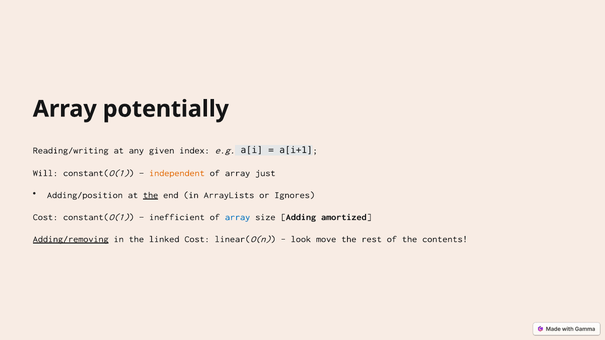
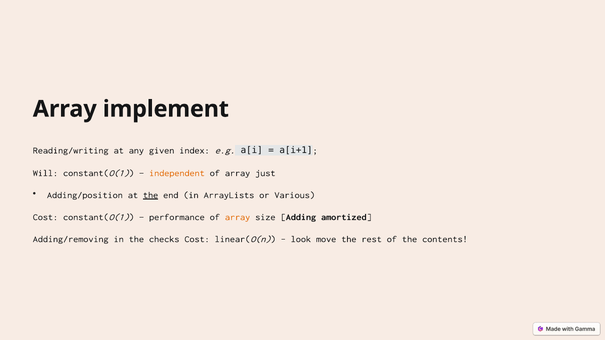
potentially: potentially -> implement
Ignores: Ignores -> Various
inefficient: inefficient -> performance
array at (238, 217) colour: blue -> orange
Adding/removing underline: present -> none
linked: linked -> checks
